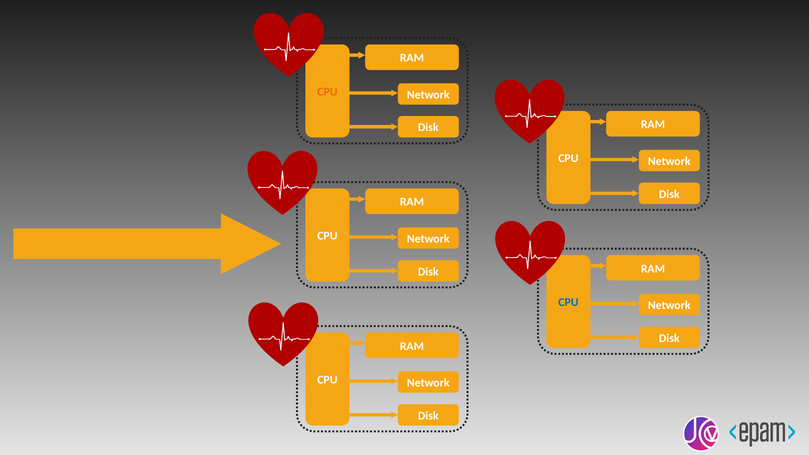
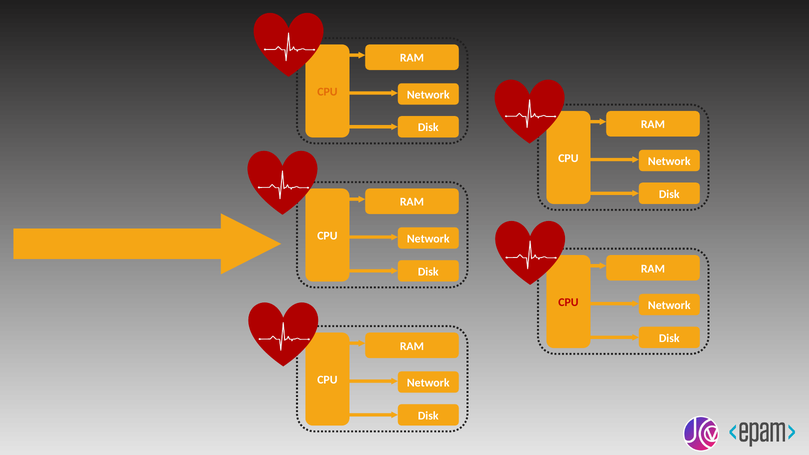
CPU at (568, 302) colour: blue -> red
